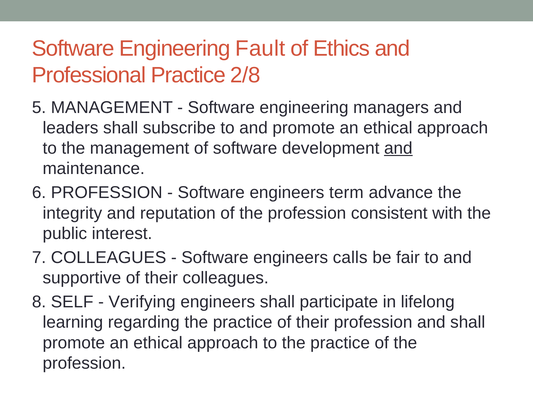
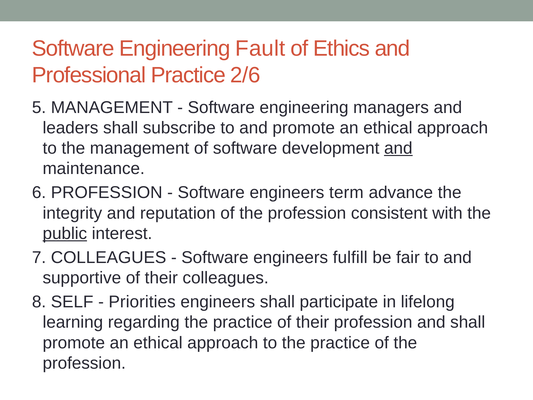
2/8: 2/8 -> 2/6
public underline: none -> present
calls: calls -> fulfill
Verifying: Verifying -> Priorities
